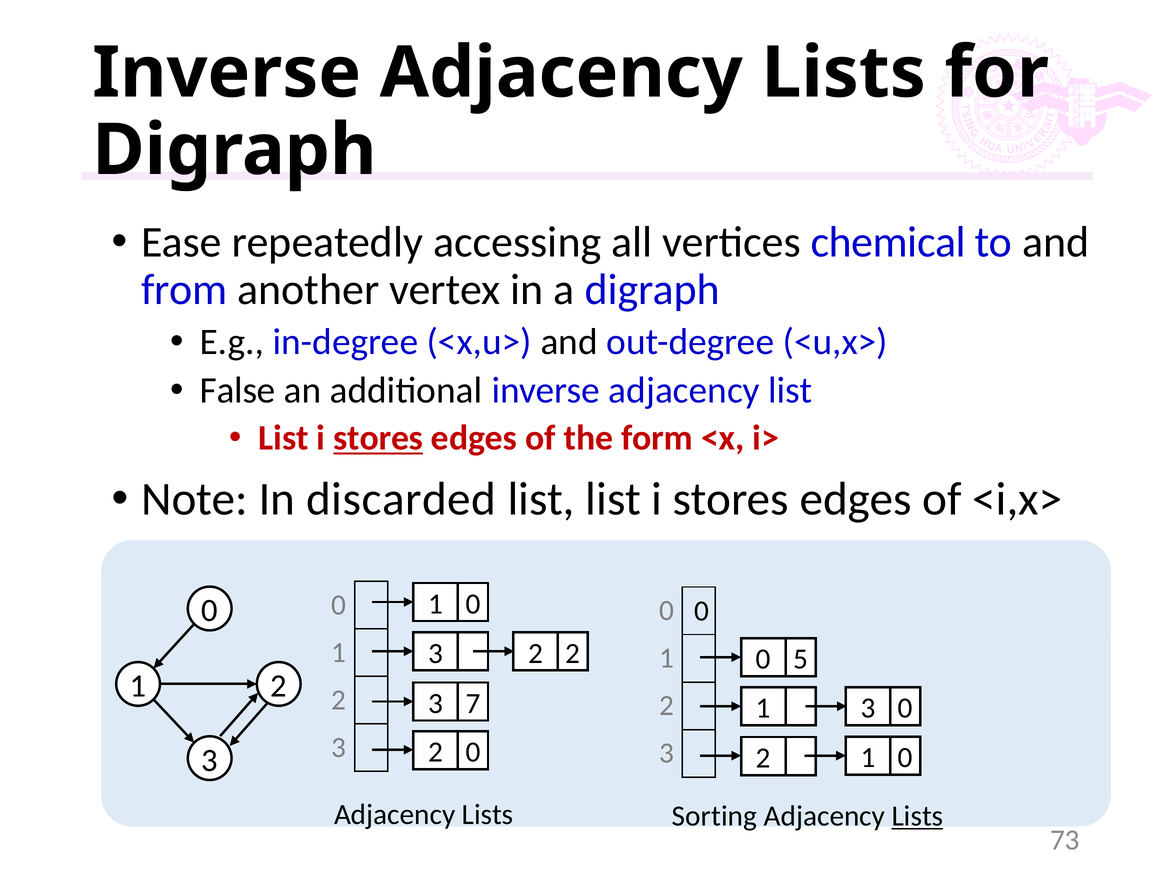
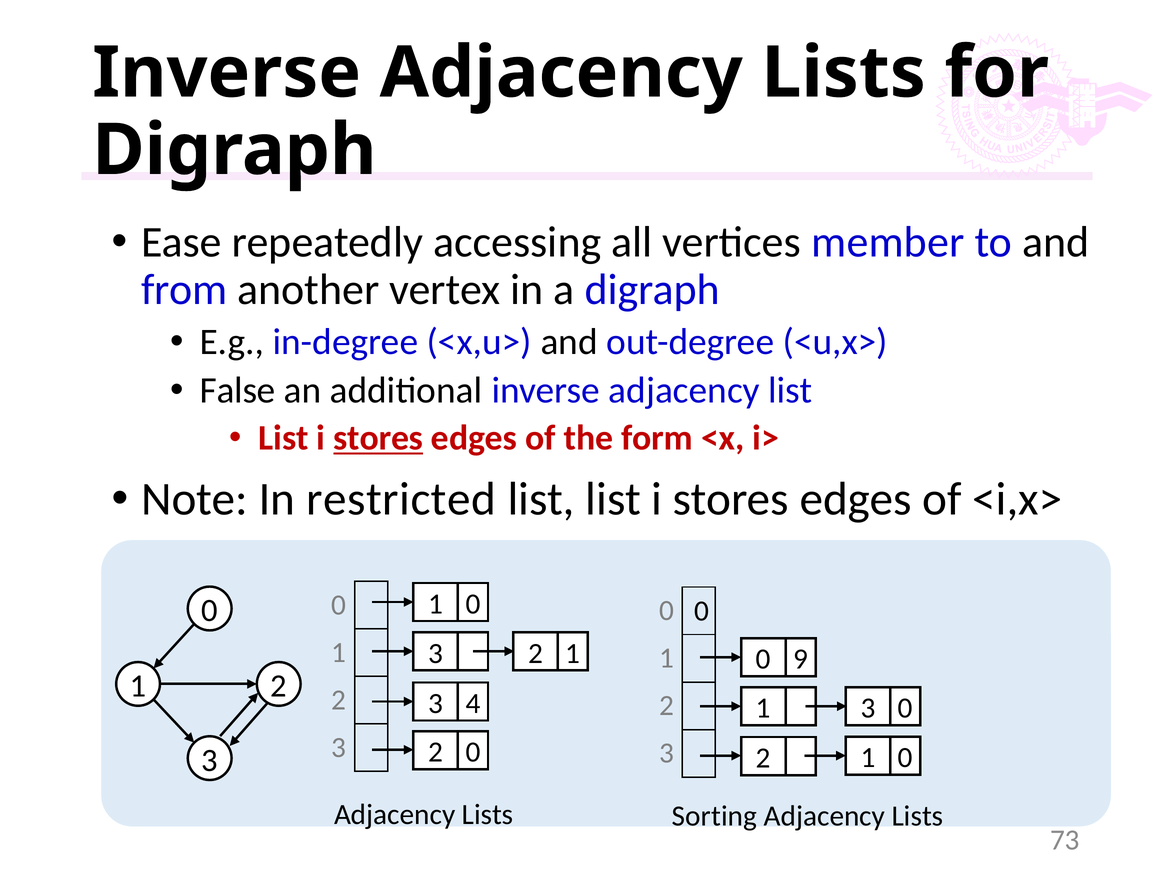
chemical: chemical -> member
discarded: discarded -> restricted
2 at (573, 653): 2 -> 1
5: 5 -> 9
7: 7 -> 4
Lists at (917, 816) underline: present -> none
